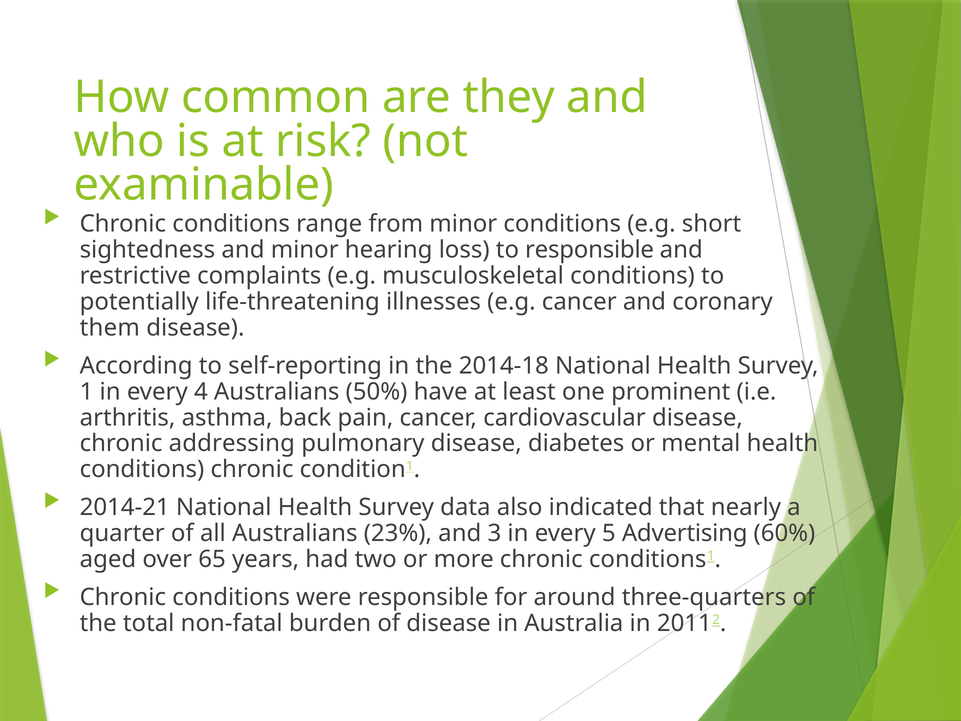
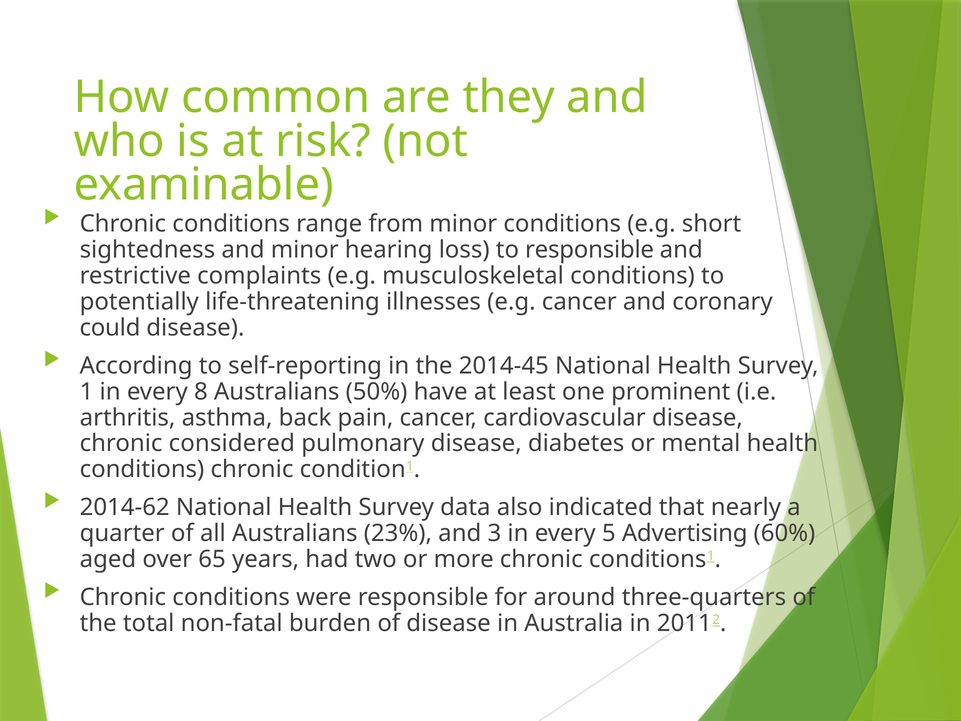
them: them -> could
2014-18: 2014-18 -> 2014-45
4: 4 -> 8
addressing: addressing -> considered
2014-21: 2014-21 -> 2014-62
